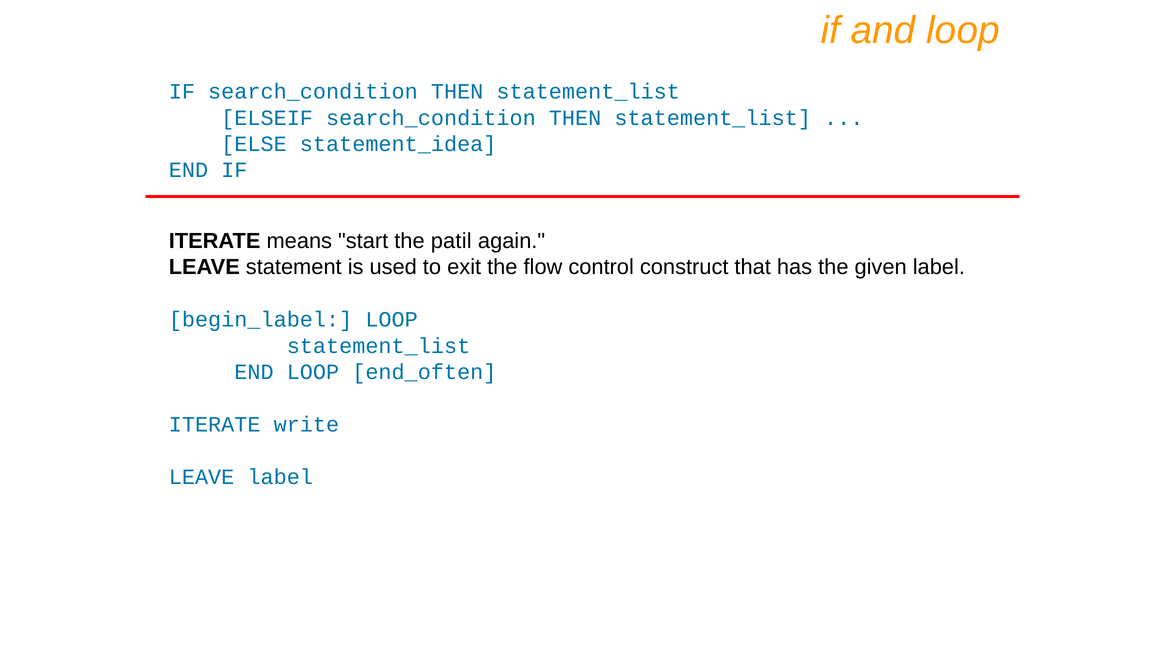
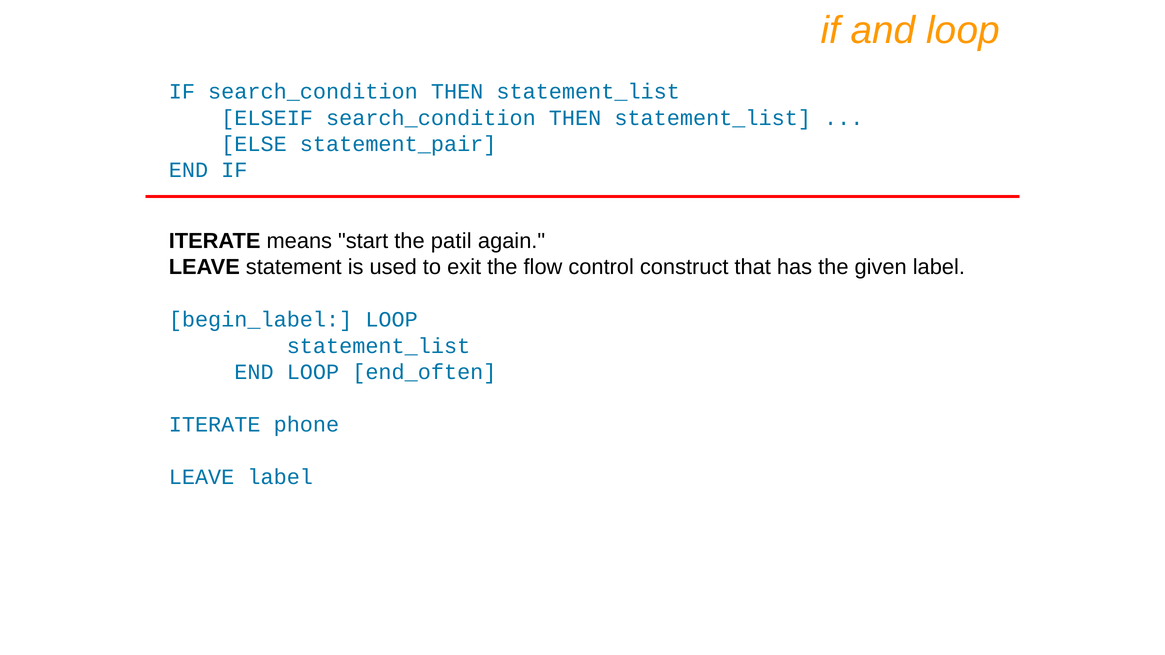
statement_idea: statement_idea -> statement_pair
write: write -> phone
